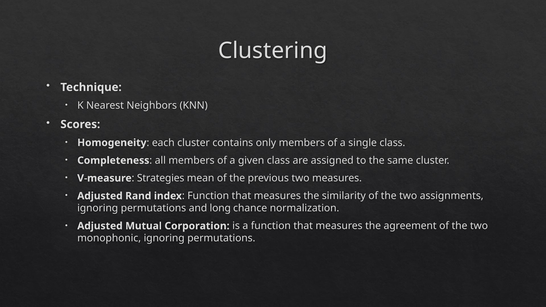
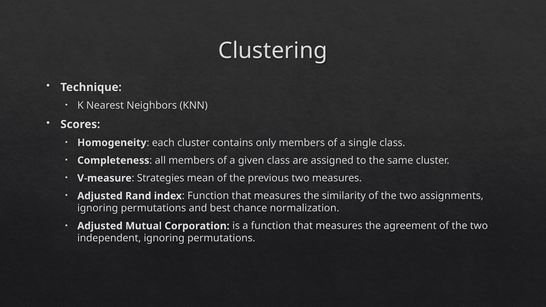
long: long -> best
monophonic: monophonic -> independent
